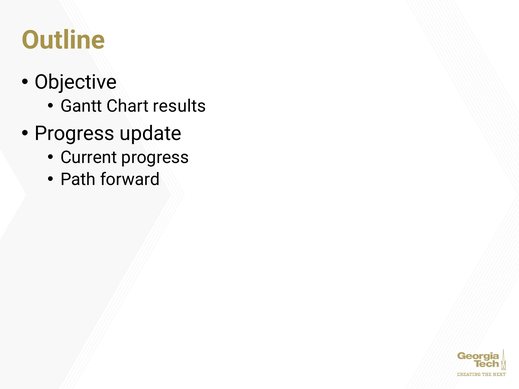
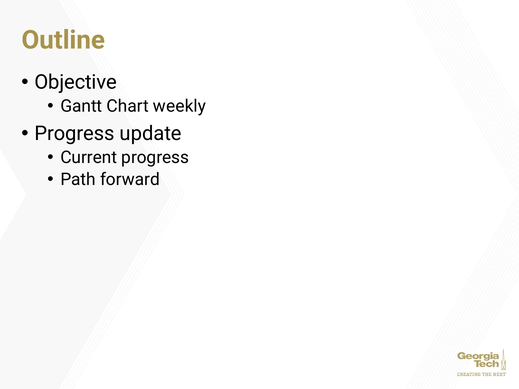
results: results -> weekly
